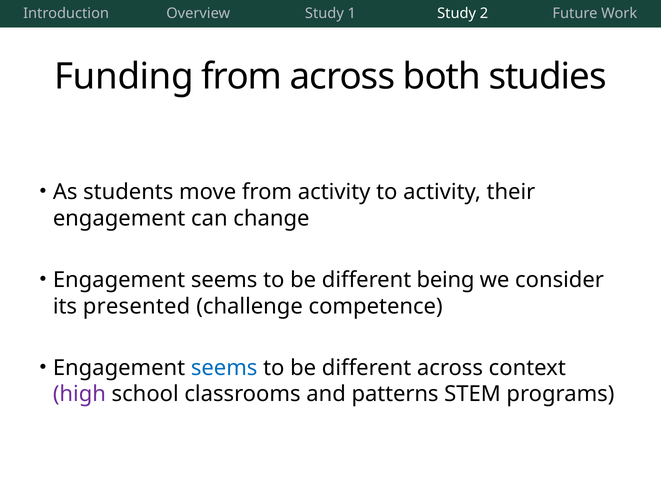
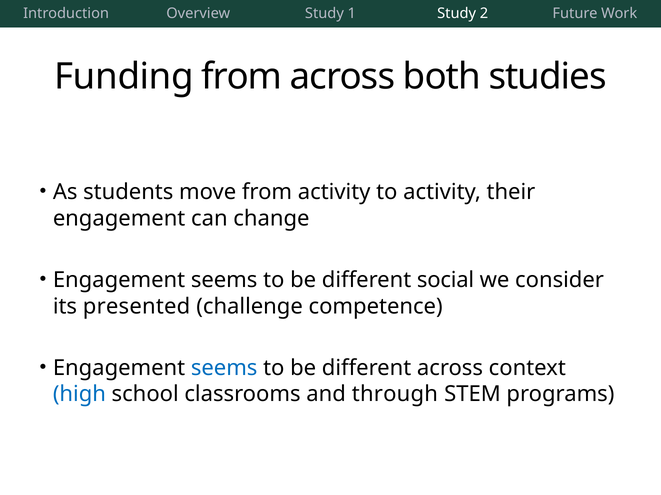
being: being -> social
high colour: purple -> blue
patterns: patterns -> through
